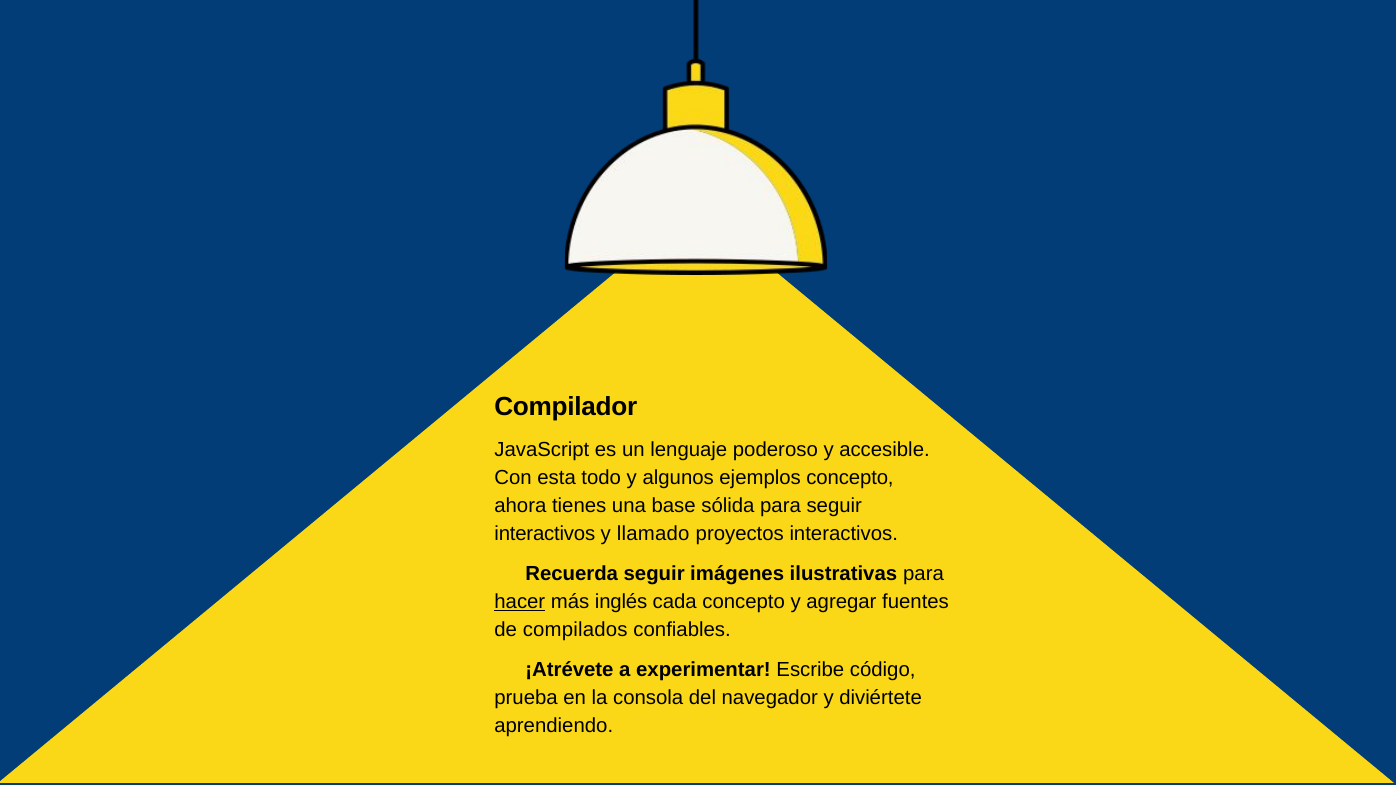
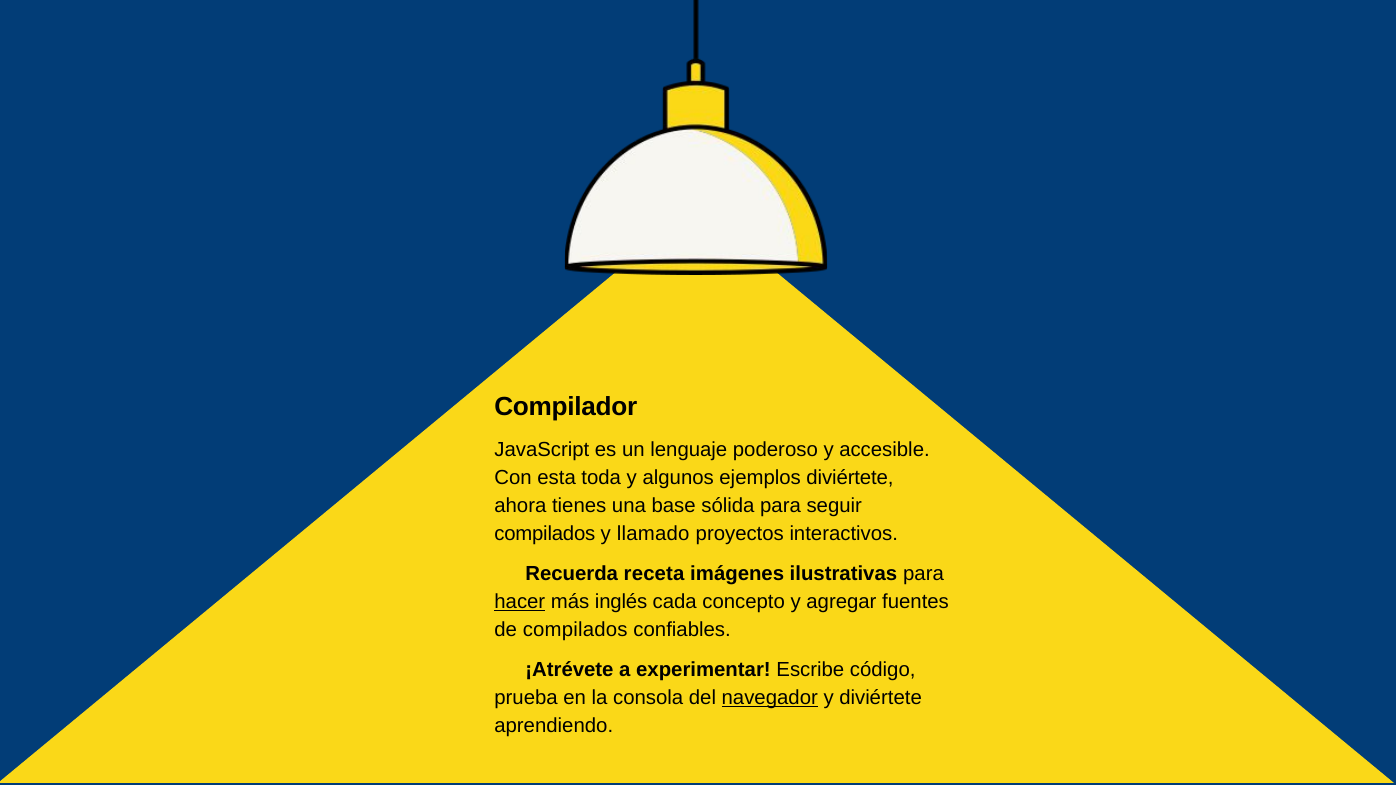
todo: todo -> toda
ejemplos concepto: concepto -> diviértete
interactivos at (545, 534): interactivos -> compilados
Recuerda seguir: seguir -> receta
navegador underline: none -> present
